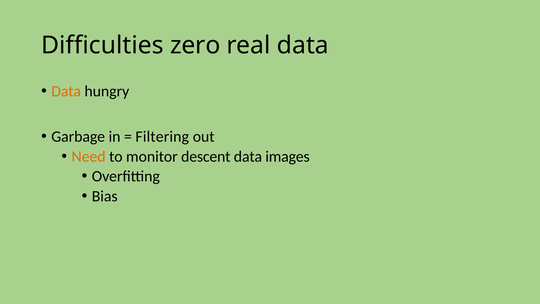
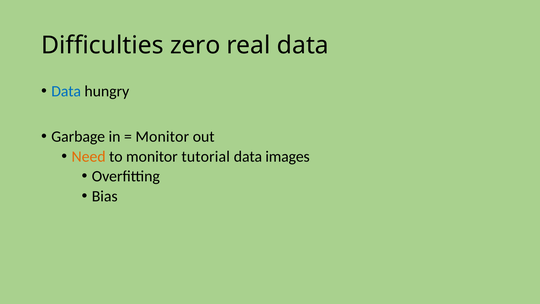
Data at (66, 91) colour: orange -> blue
Filtering at (162, 137): Filtering -> Monitor
descent: descent -> tutorial
